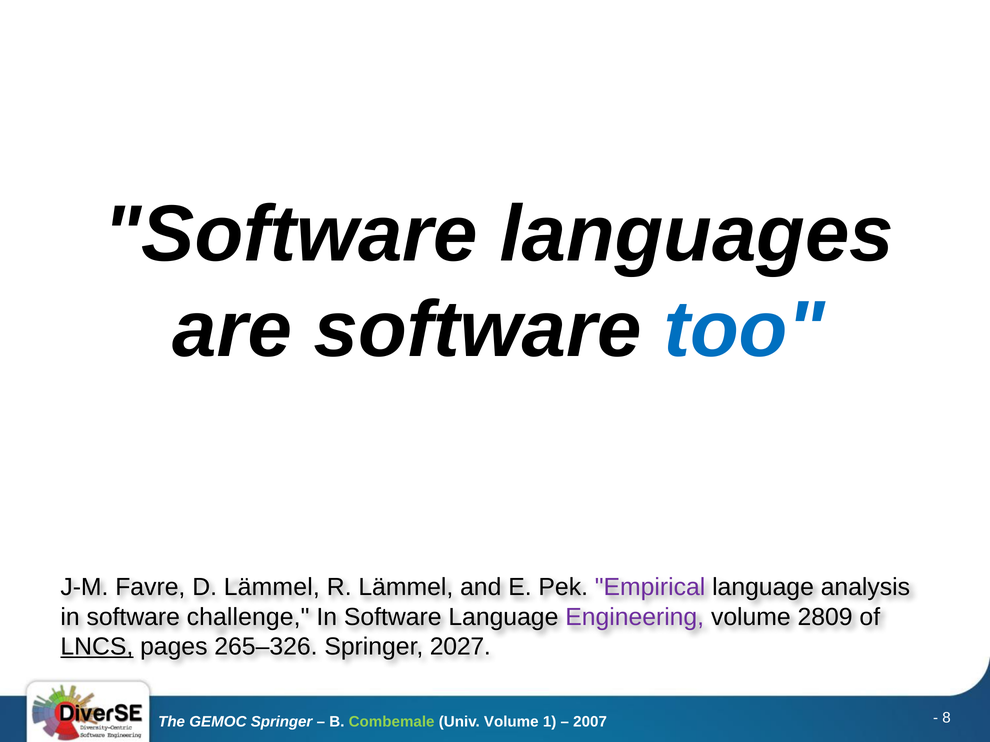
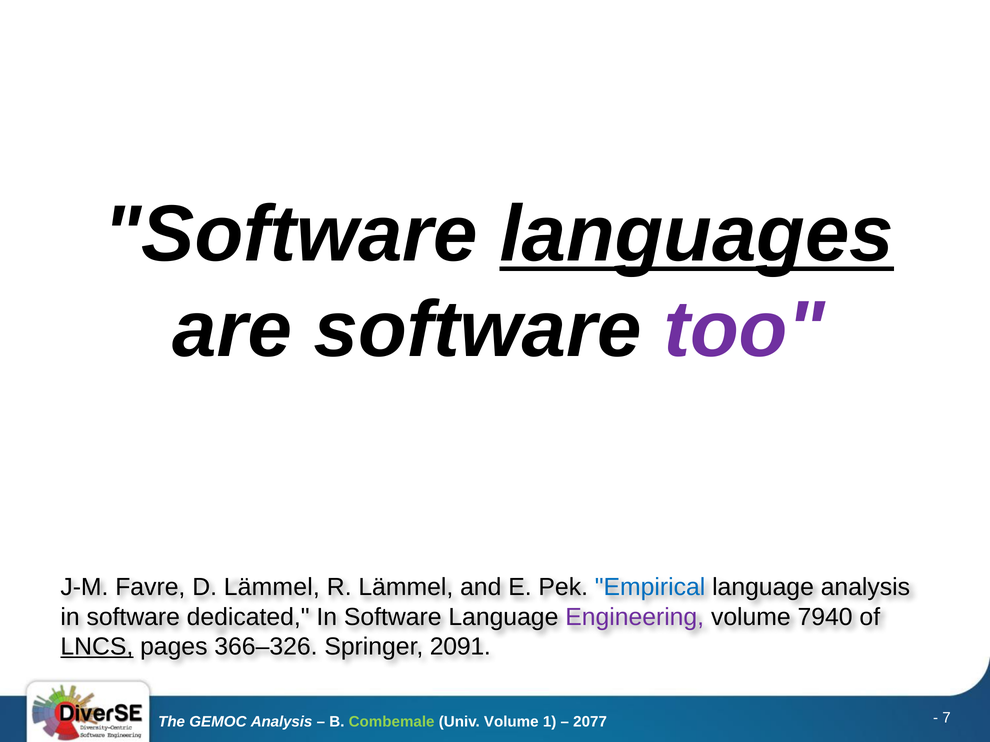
languages underline: none -> present
too colour: blue -> purple
Empirical colour: purple -> blue
challenge: challenge -> dedicated
2809: 2809 -> 7940
265–326: 265–326 -> 366–326
2027: 2027 -> 2091
8: 8 -> 7
GEMOC Springer: Springer -> Analysis
2007: 2007 -> 2077
